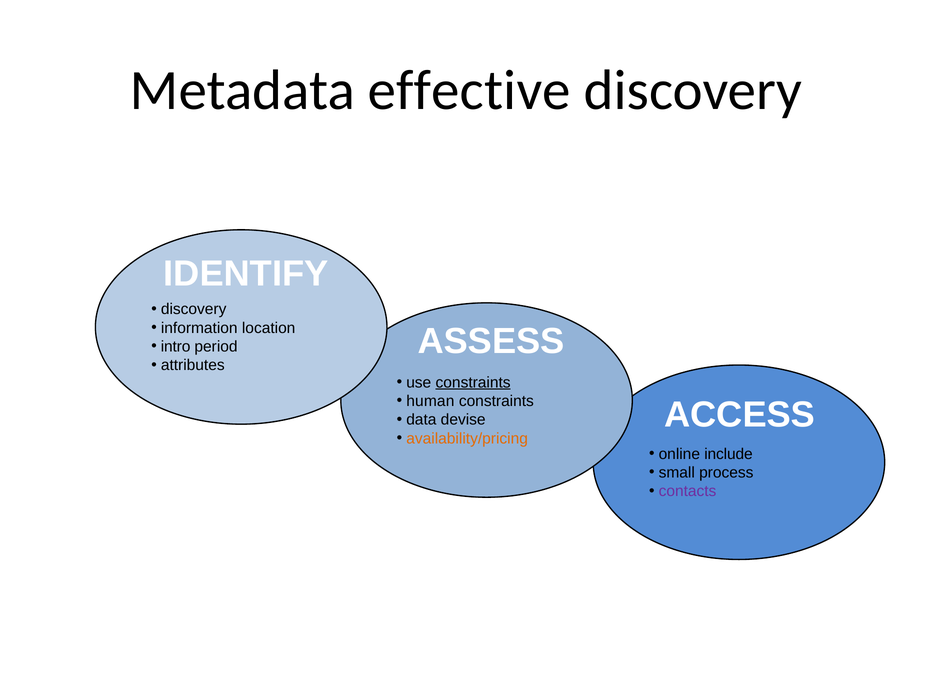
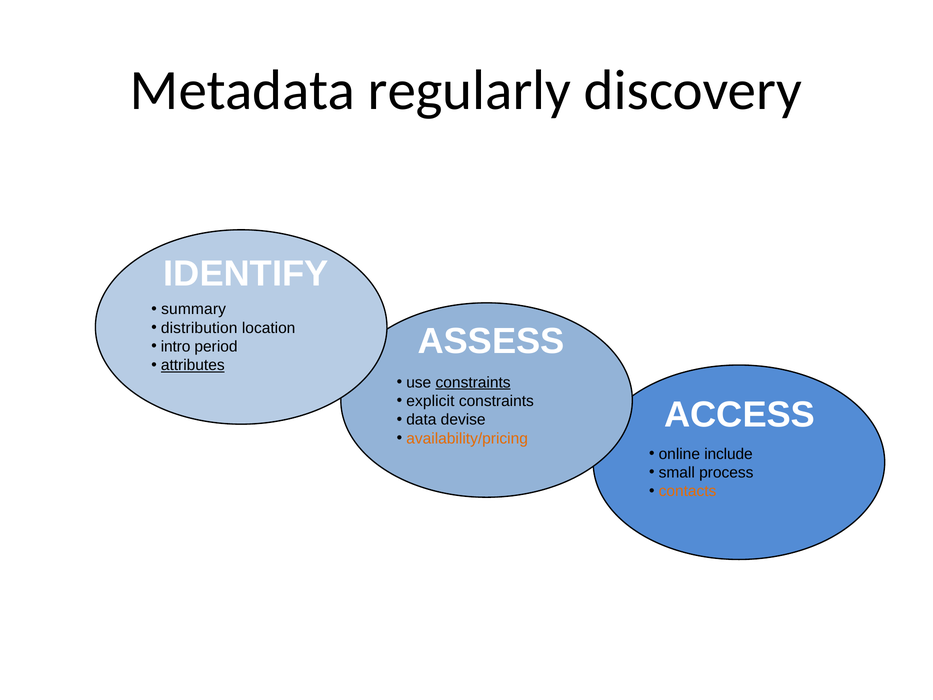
effective: effective -> regularly
discovery at (194, 309): discovery -> summary
information: information -> distribution
attributes underline: none -> present
human: human -> explicit
contacts colour: purple -> orange
